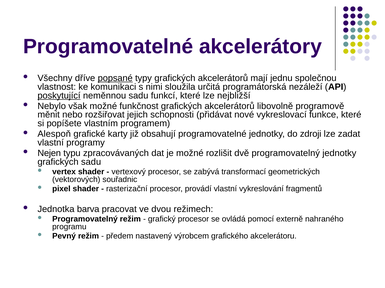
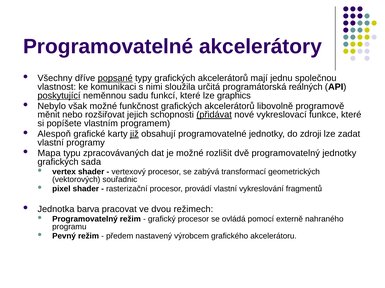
nezáleží: nezáleží -> reálných
nejbližší: nejbližší -> graphics
přidávat underline: none -> present
již underline: none -> present
Nejen: Nejen -> Mapa
grafických sadu: sadu -> sada
